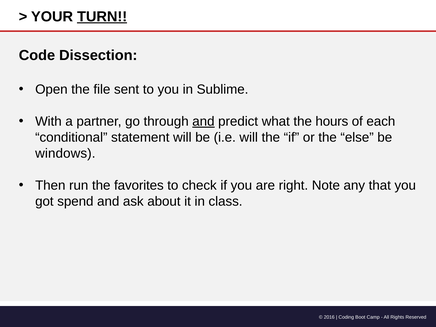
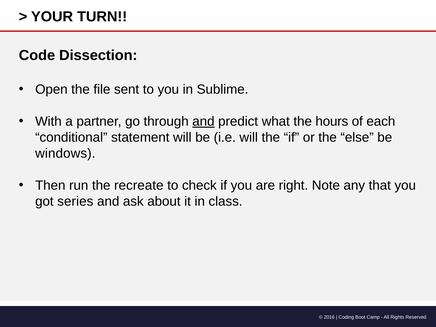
TURN underline: present -> none
favorites: favorites -> recreate
spend: spend -> series
